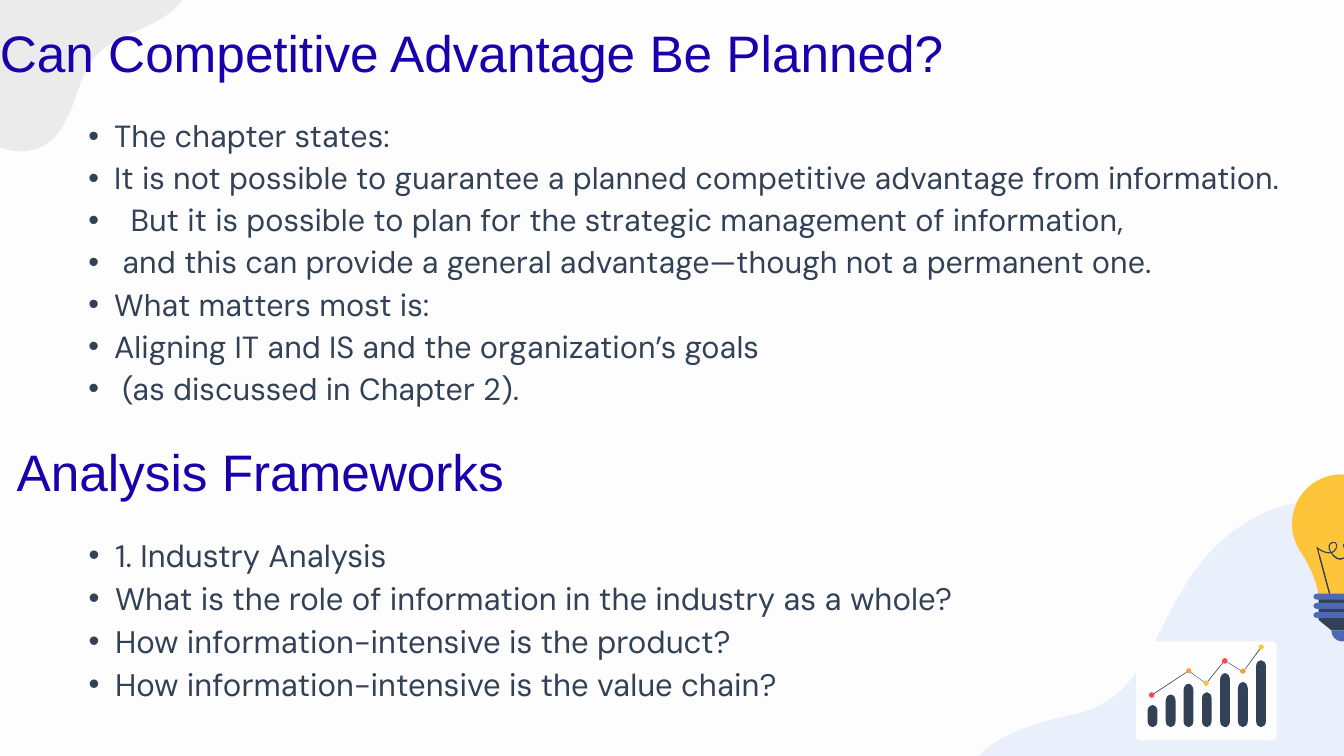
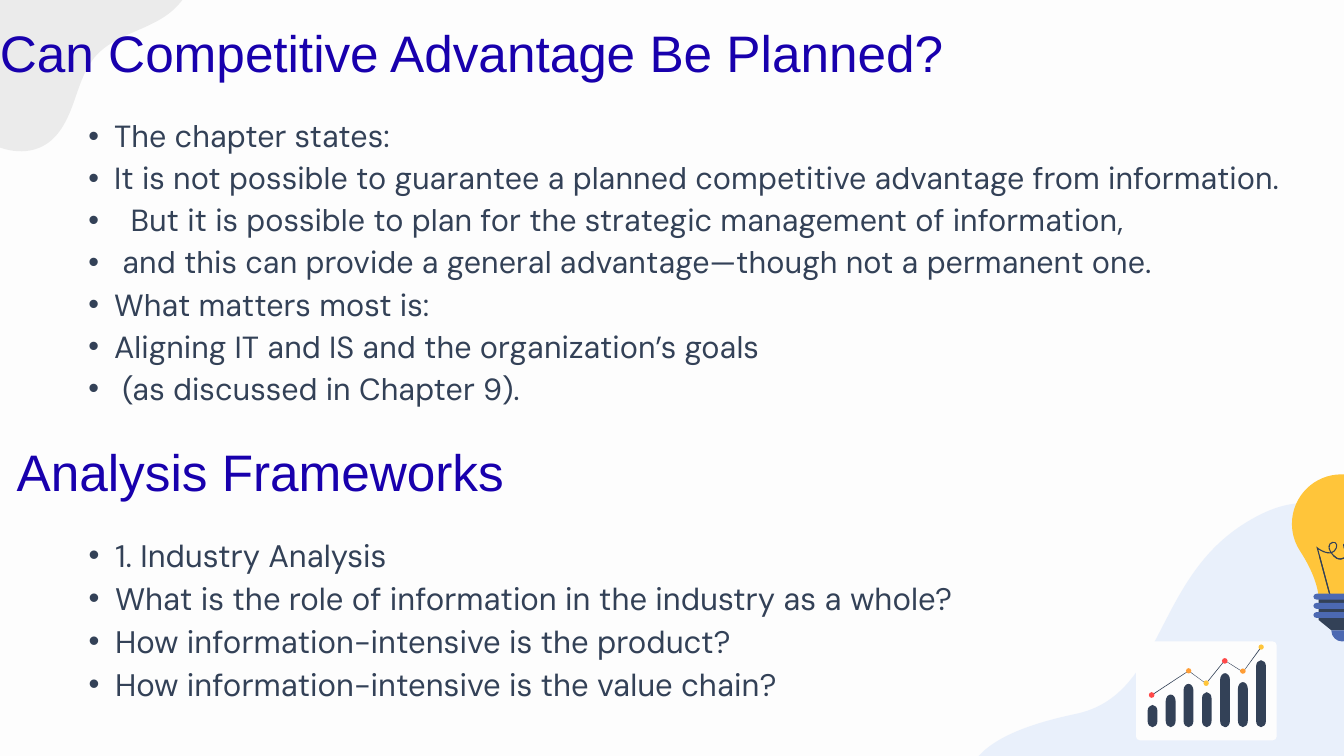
2: 2 -> 9
